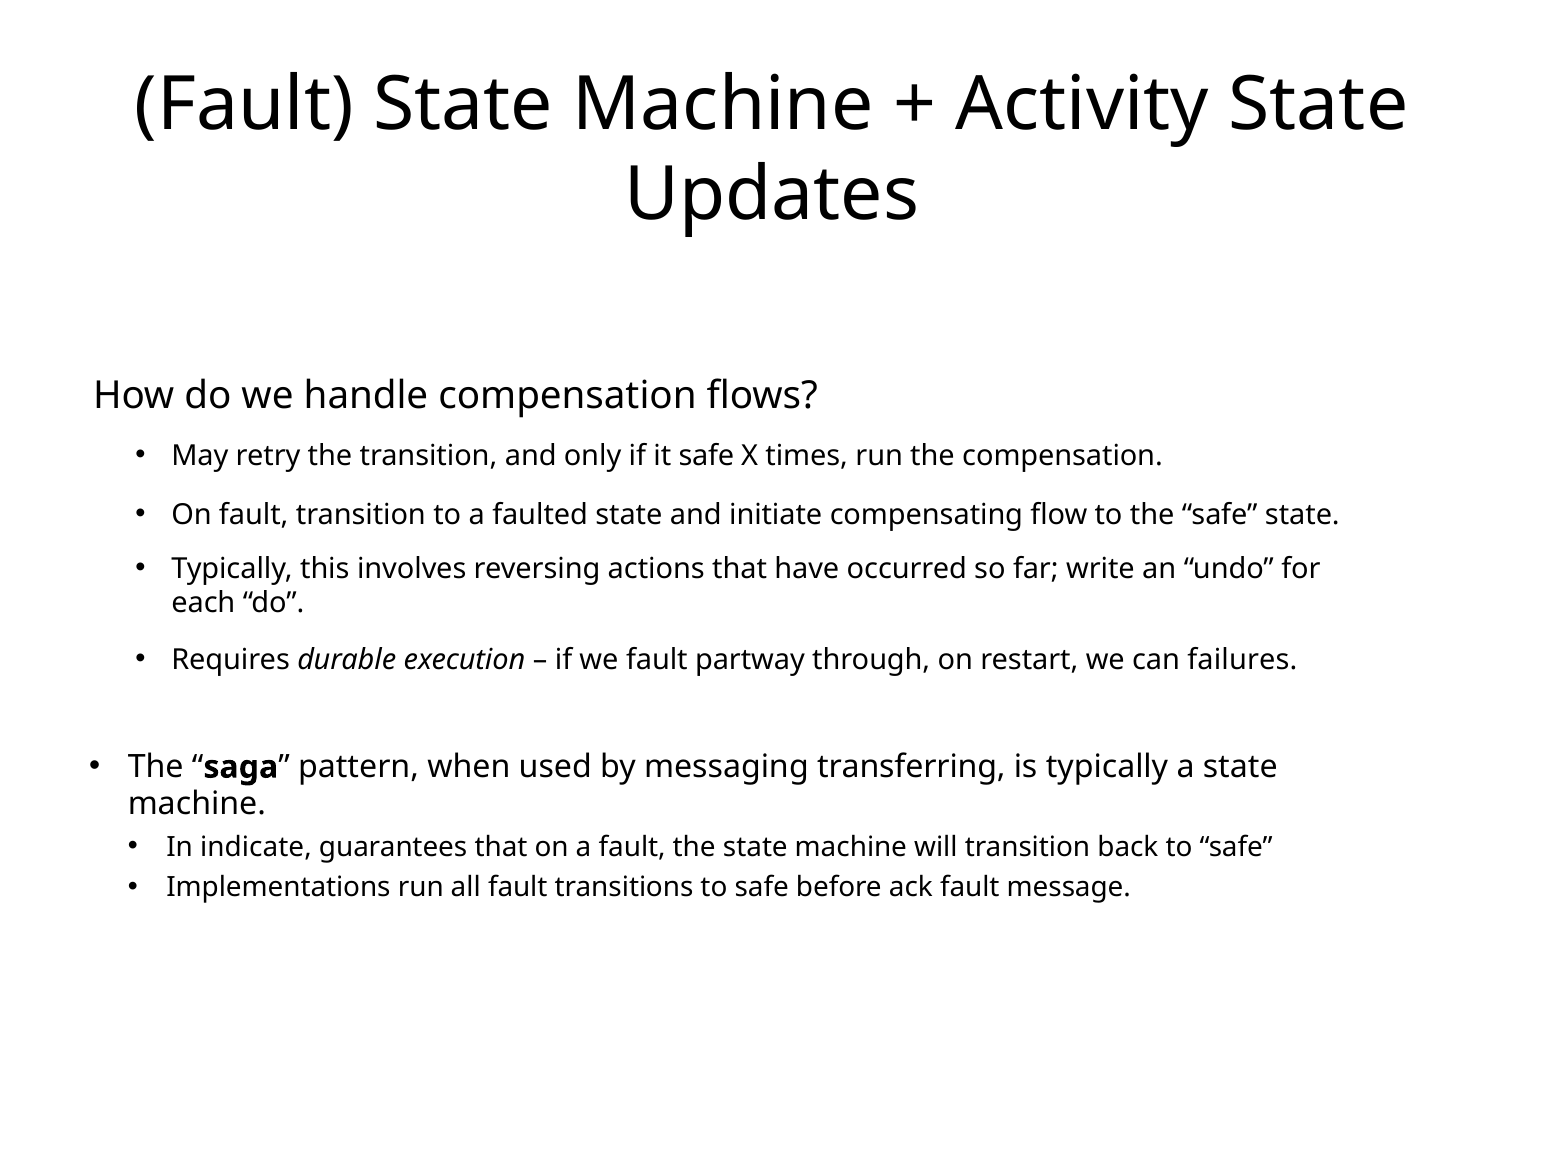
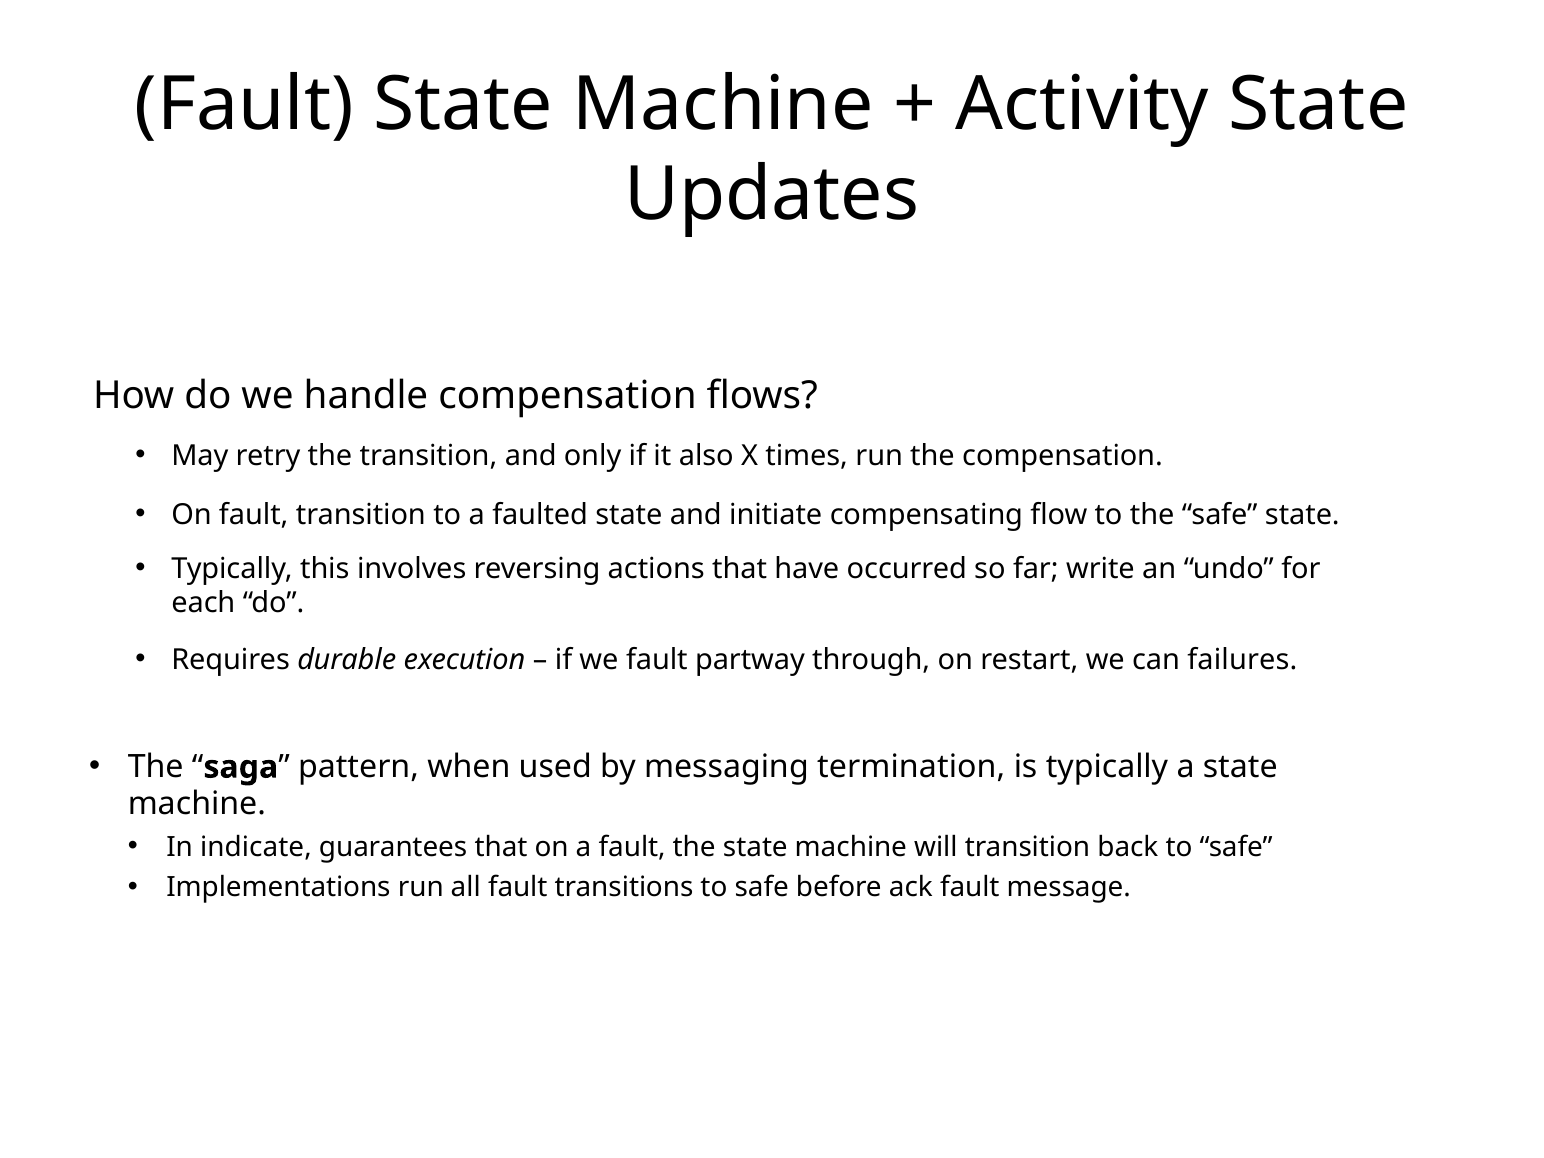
it safe: safe -> also
transferring: transferring -> termination
